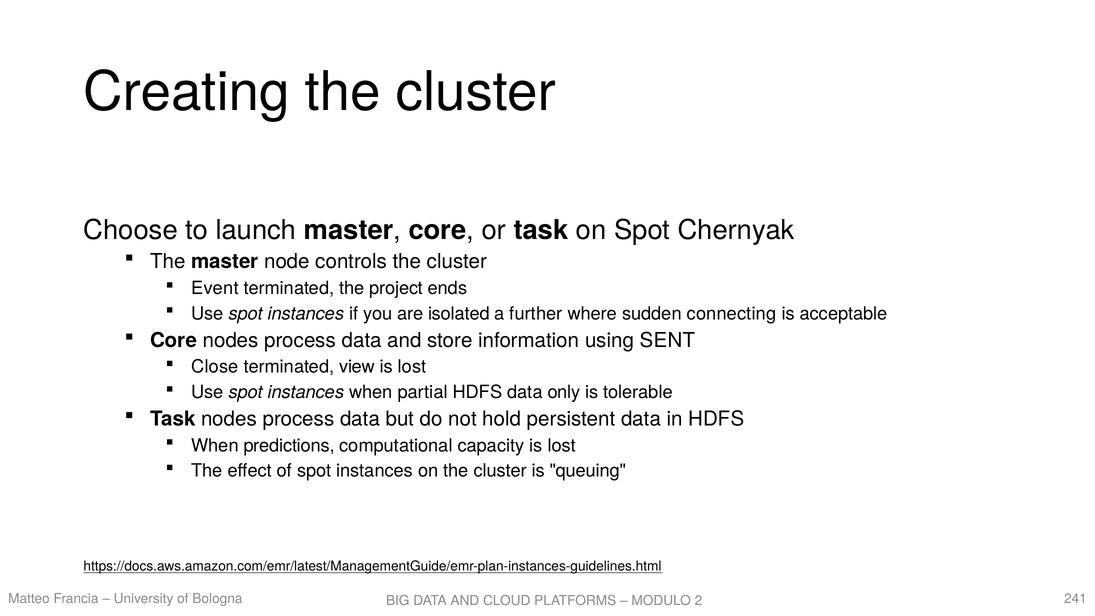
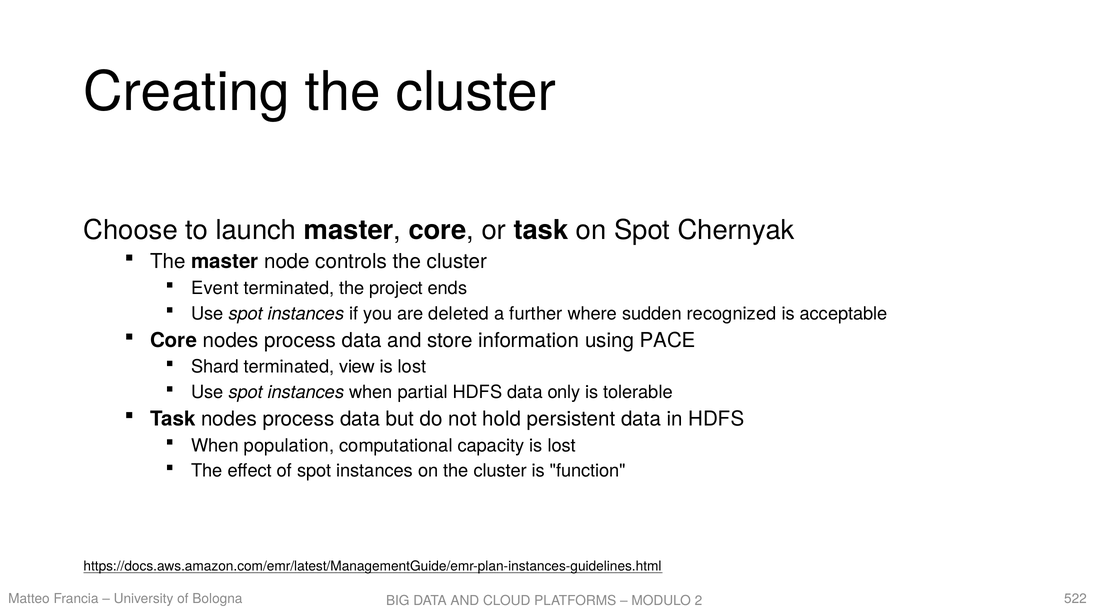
isolated: isolated -> deleted
connecting: connecting -> recognized
SENT: SENT -> PACE
Close: Close -> Shard
predictions: predictions -> population
queuing: queuing -> function
241: 241 -> 522
